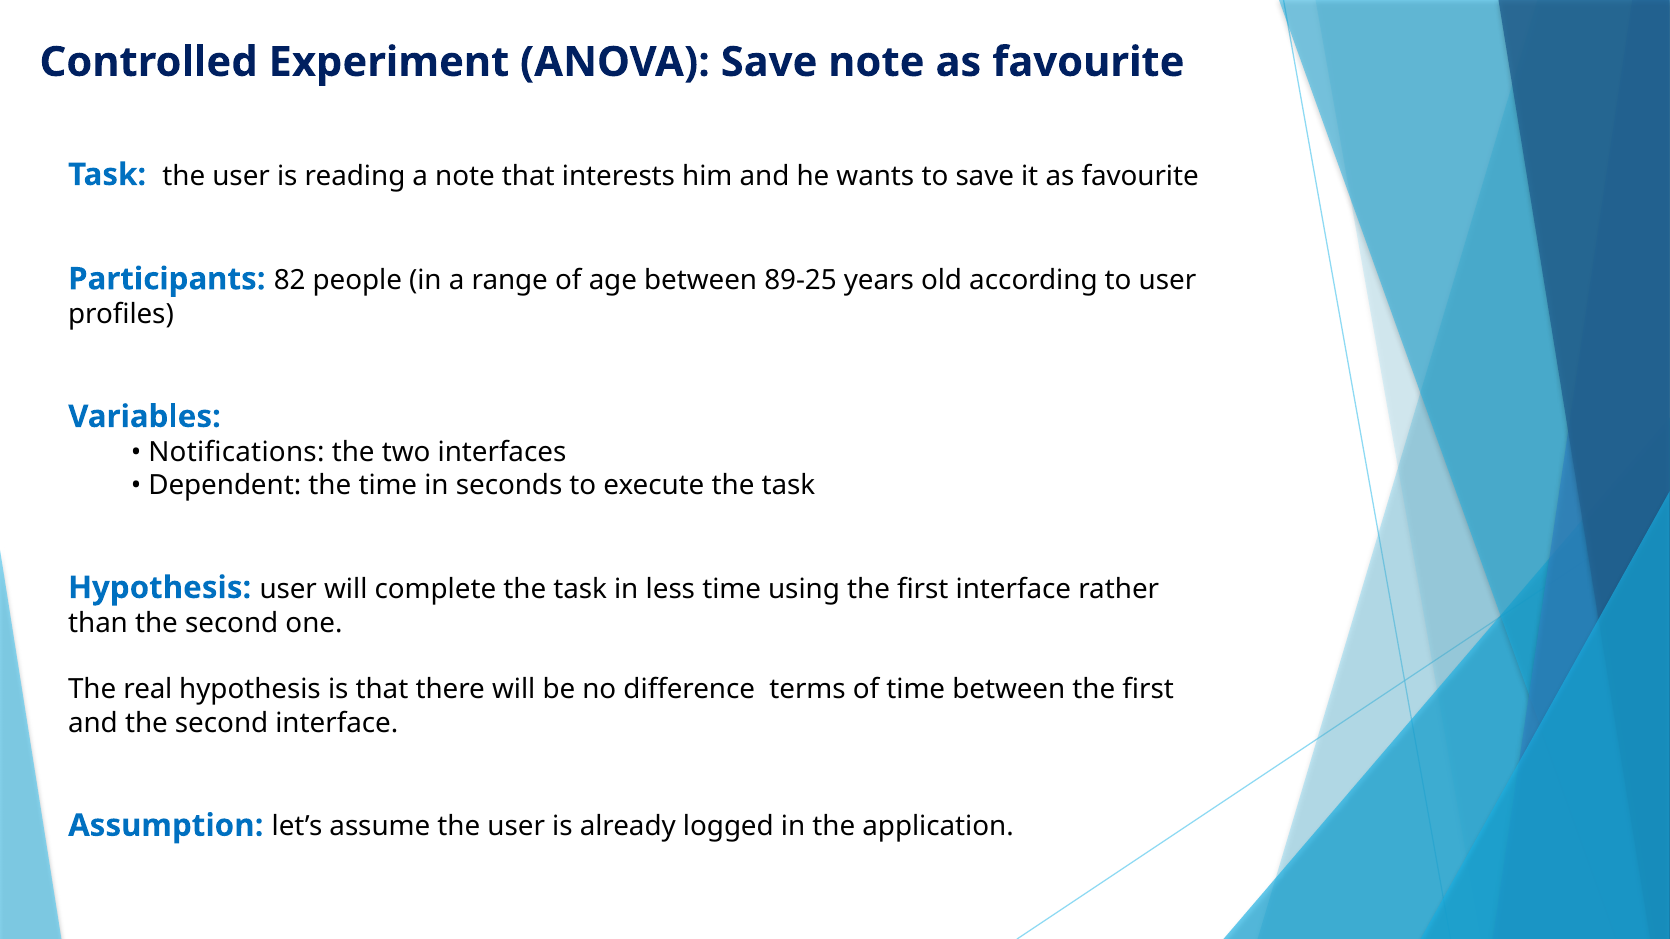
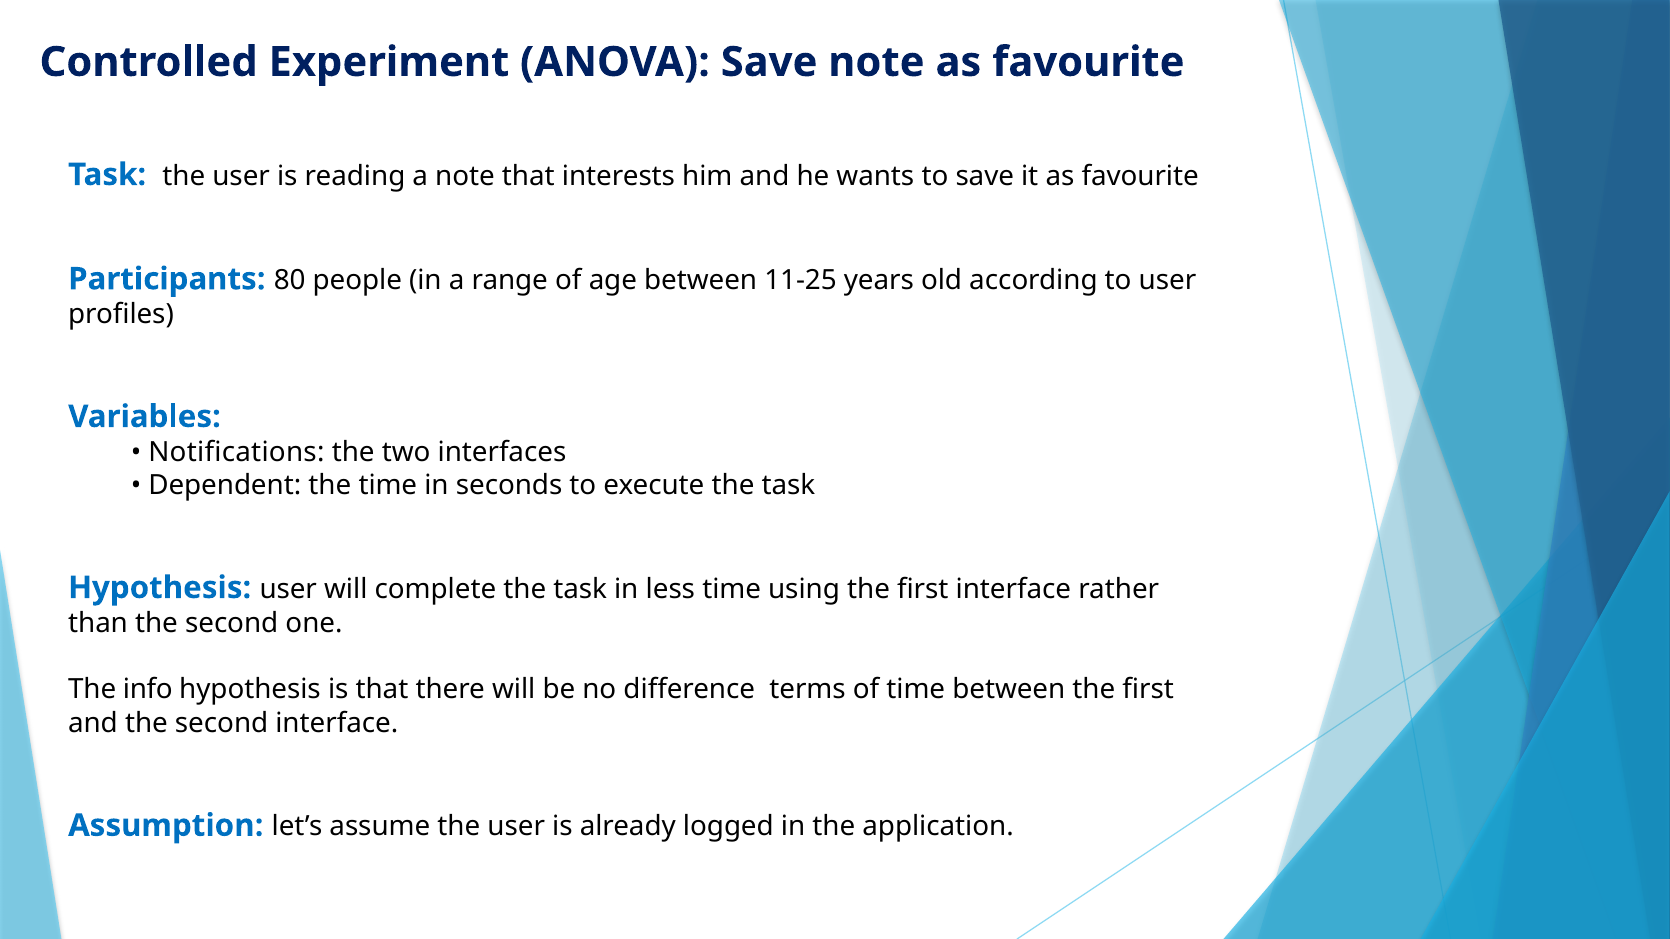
82: 82 -> 80
89-25: 89-25 -> 11-25
real: real -> info
